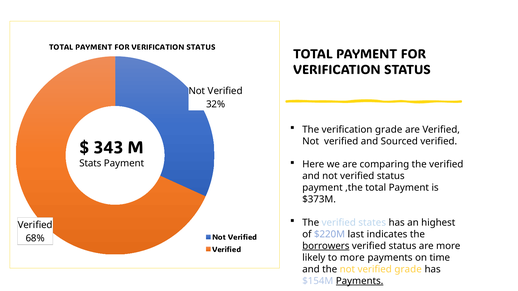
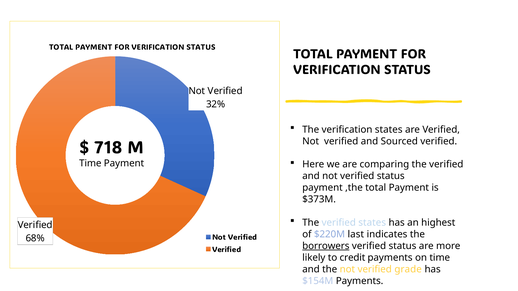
verification grade: grade -> states
343: 343 -> 718
Stats at (90, 164): Stats -> Time
to more: more -> credit
Payments at (360, 281) underline: present -> none
